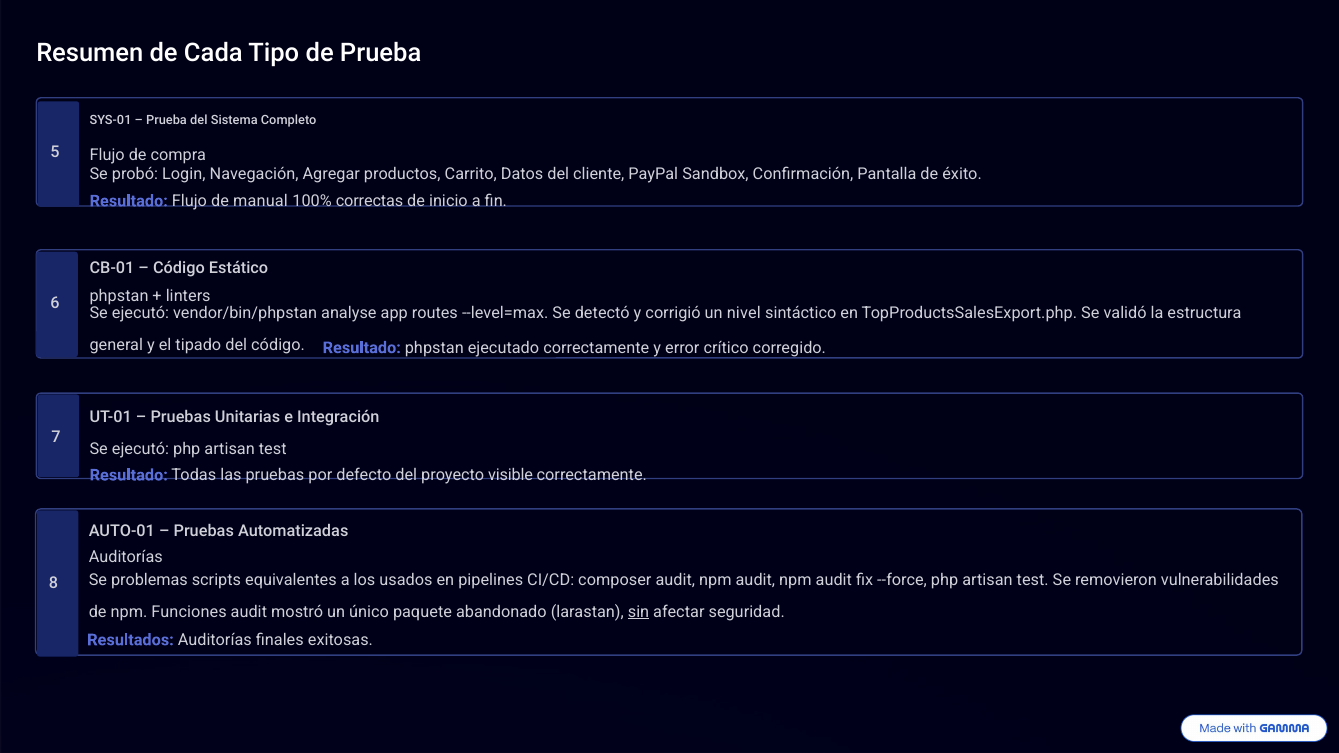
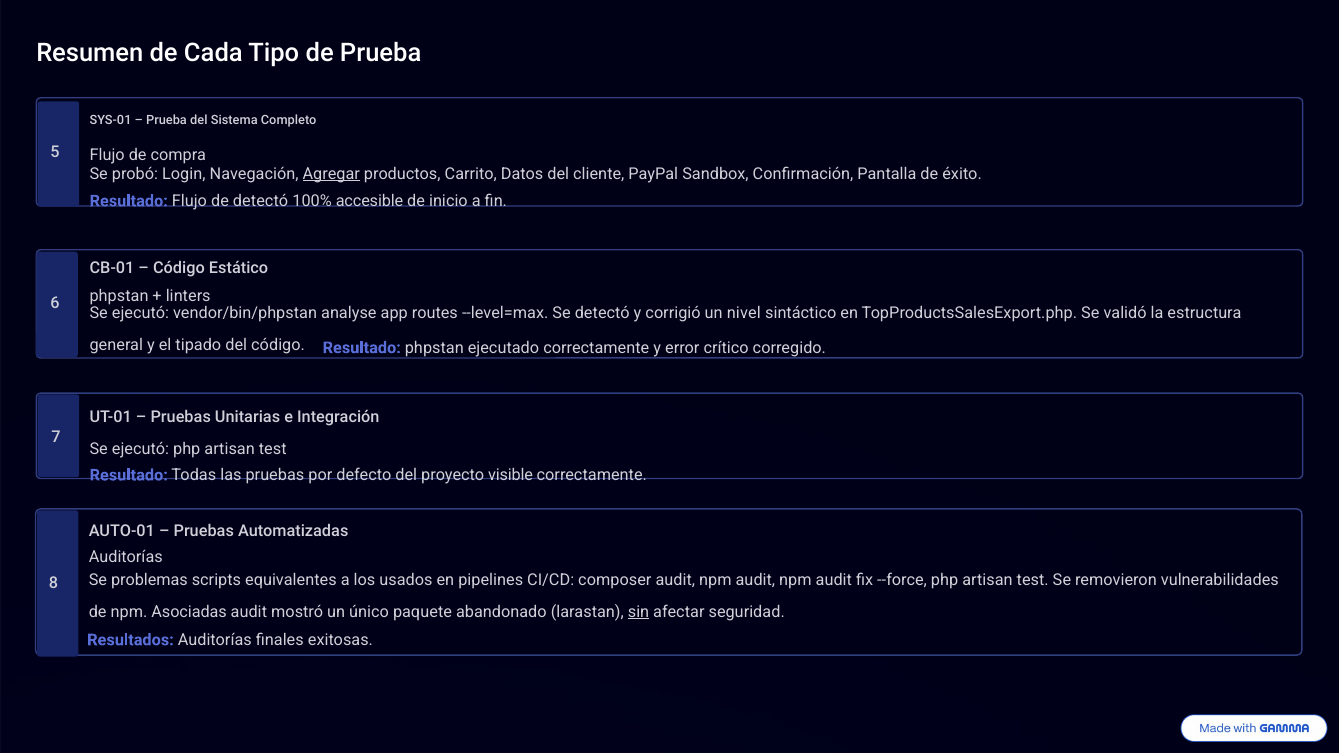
Agregar underline: none -> present
de manual: manual -> detectó
correctas: correctas -> accesible
Funciones: Funciones -> Asociadas
